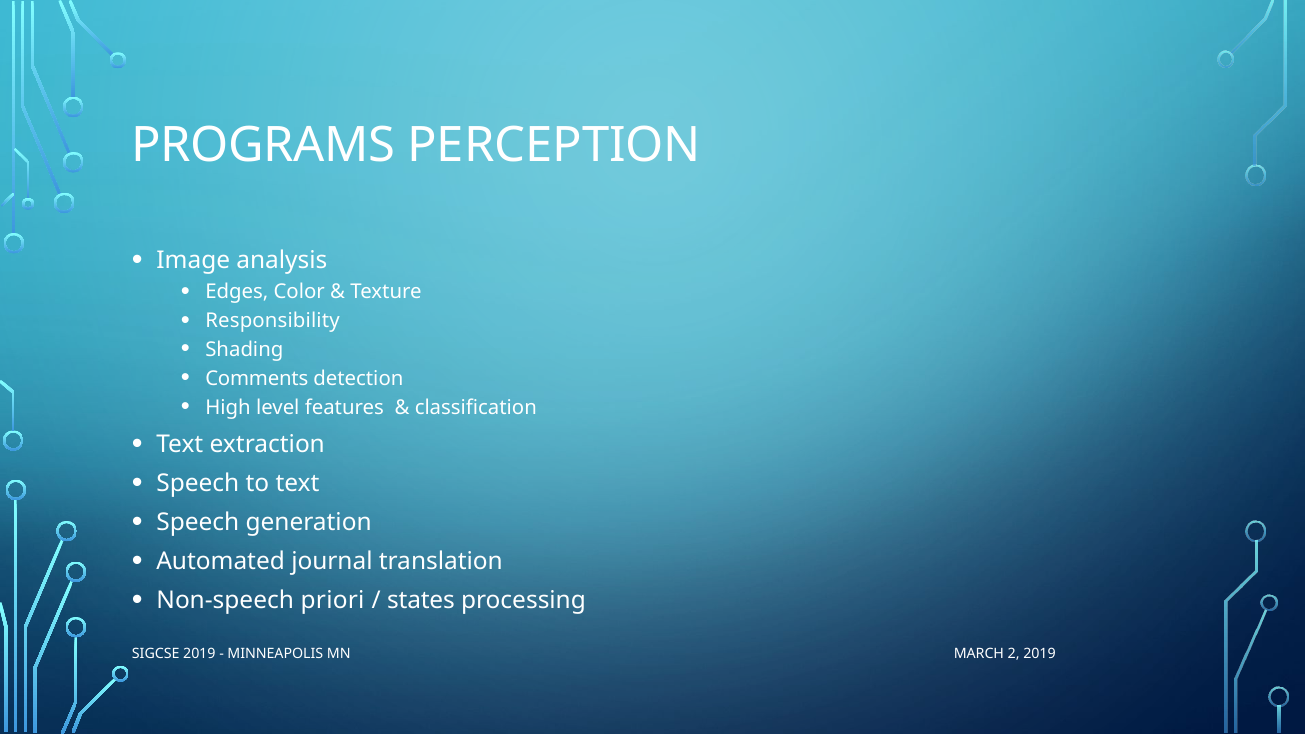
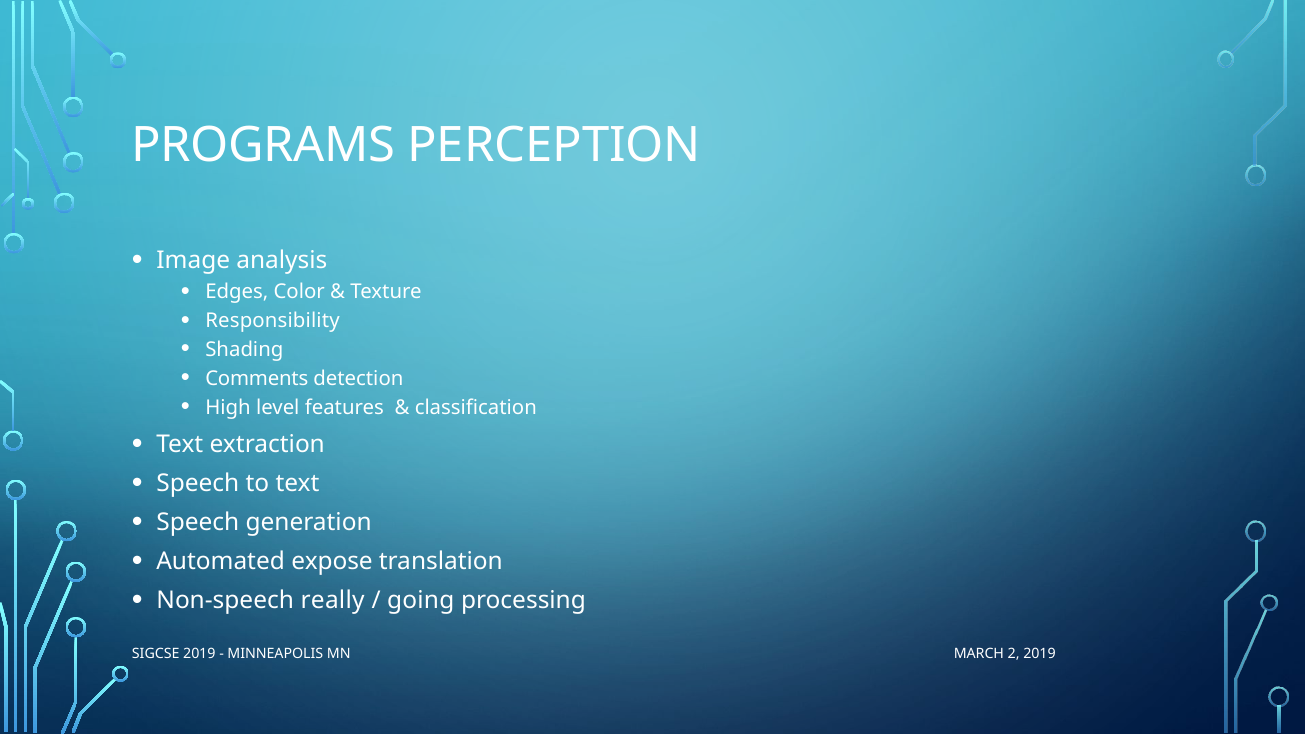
journal: journal -> expose
priori: priori -> really
states: states -> going
